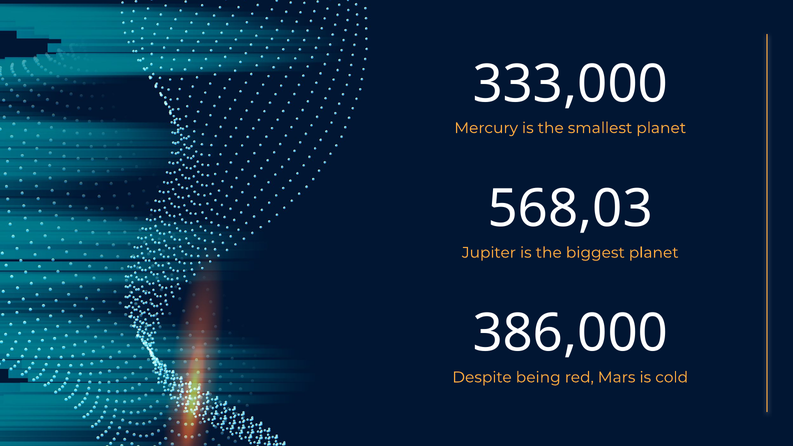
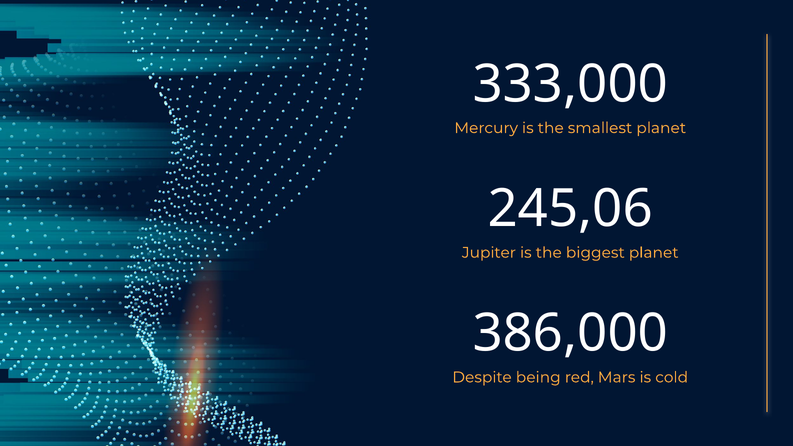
568,03: 568,03 -> 245,06
